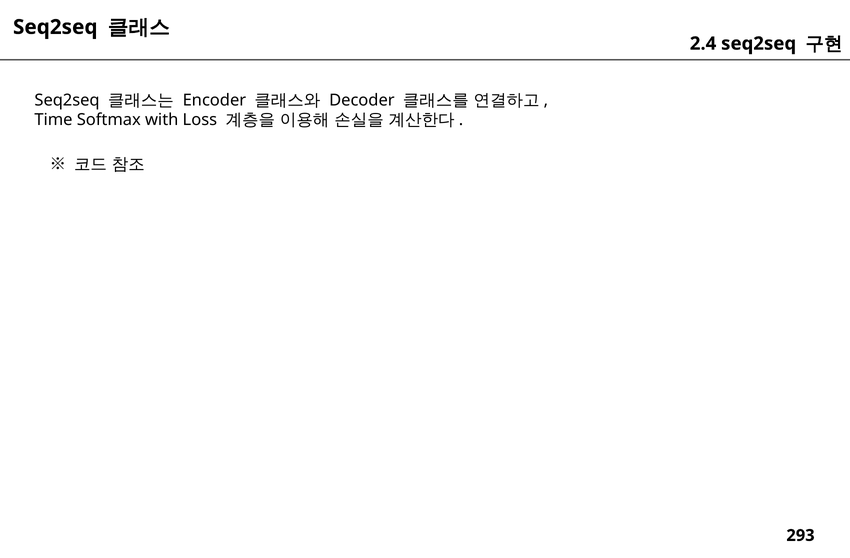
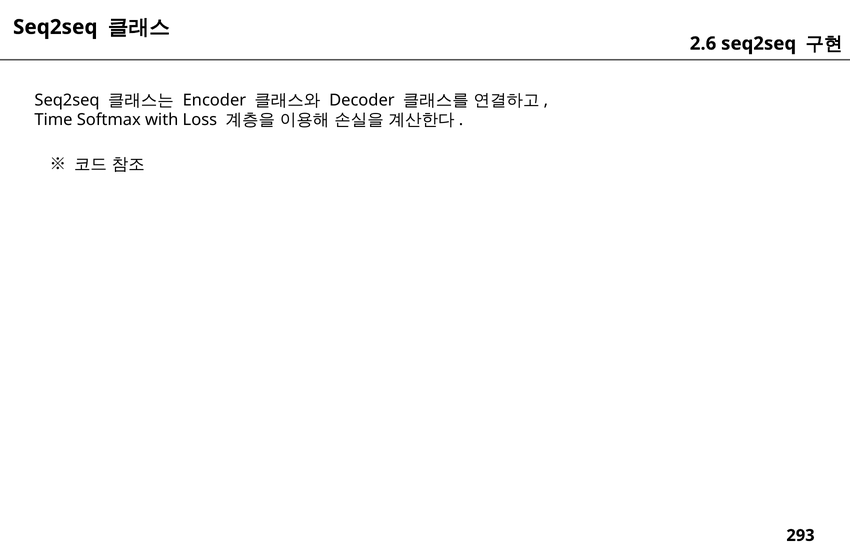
2.4: 2.4 -> 2.6
